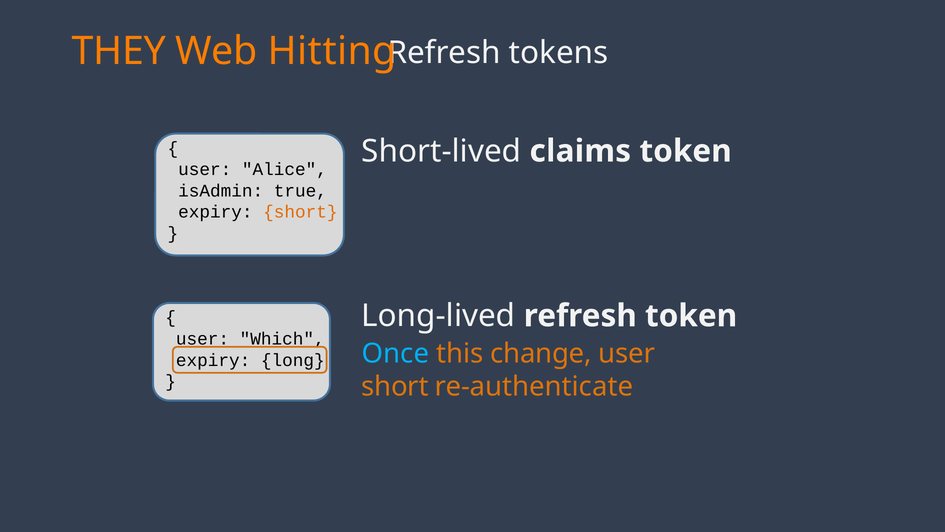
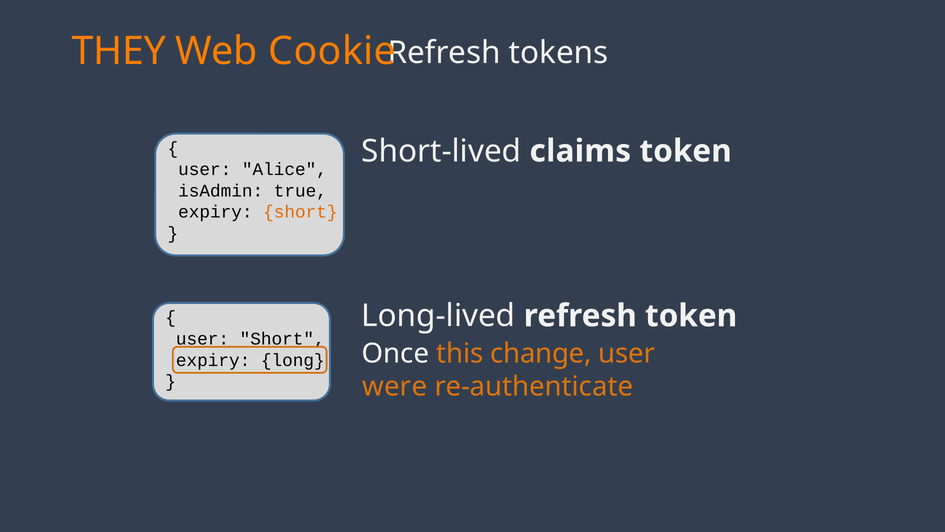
Hitting: Hitting -> Cookie
user Which: Which -> Short
Once colour: light blue -> white
short at (395, 386): short -> were
